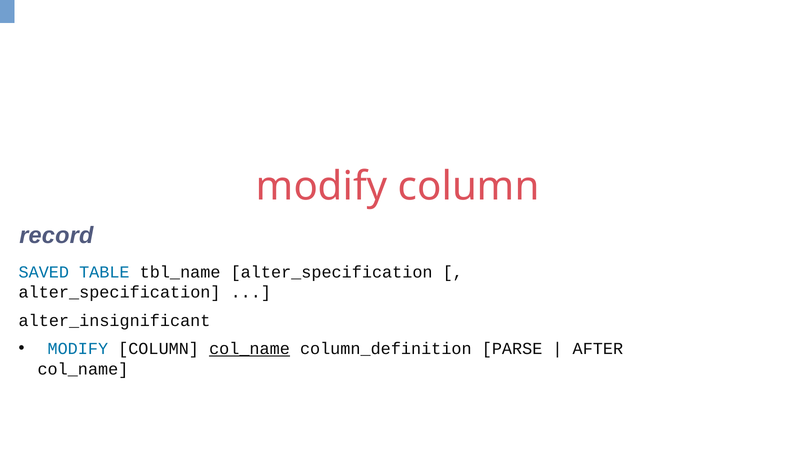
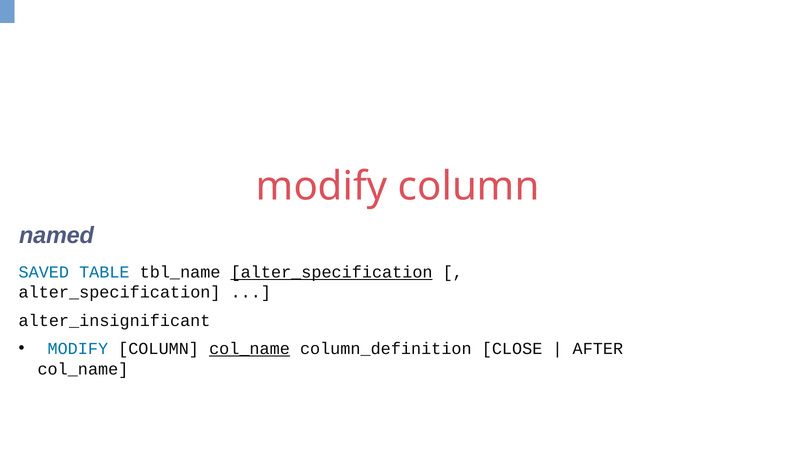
record: record -> named
alter_specification at (332, 272) underline: none -> present
PARSE: PARSE -> CLOSE
